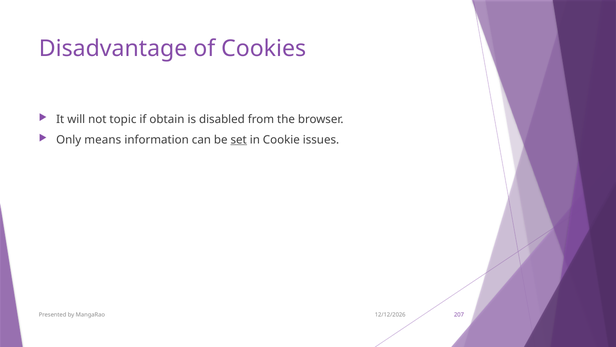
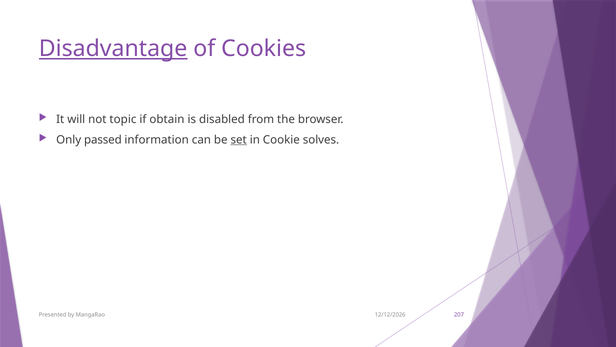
Disadvantage underline: none -> present
means: means -> passed
issues: issues -> solves
